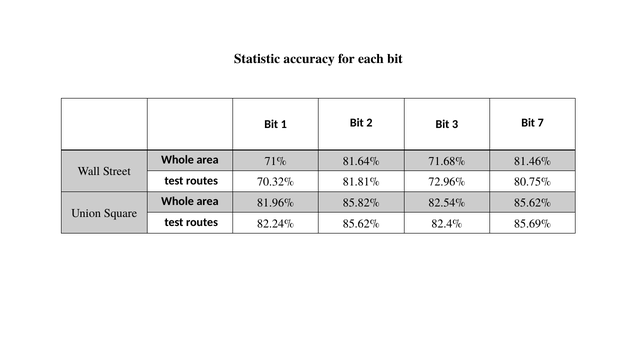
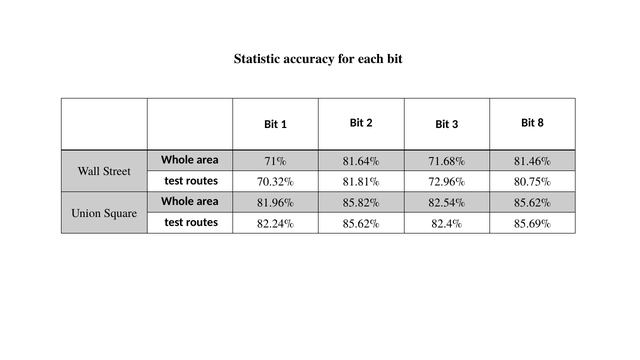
7: 7 -> 8
